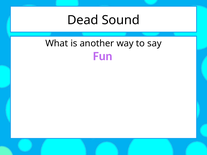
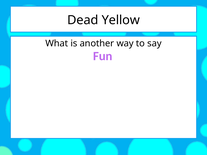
Sound: Sound -> Yellow
